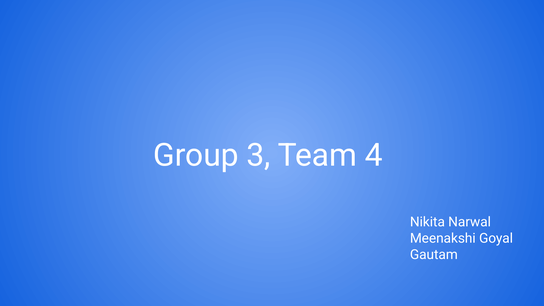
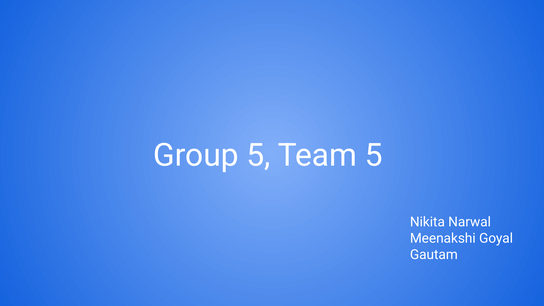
Group 3: 3 -> 5
Team 4: 4 -> 5
